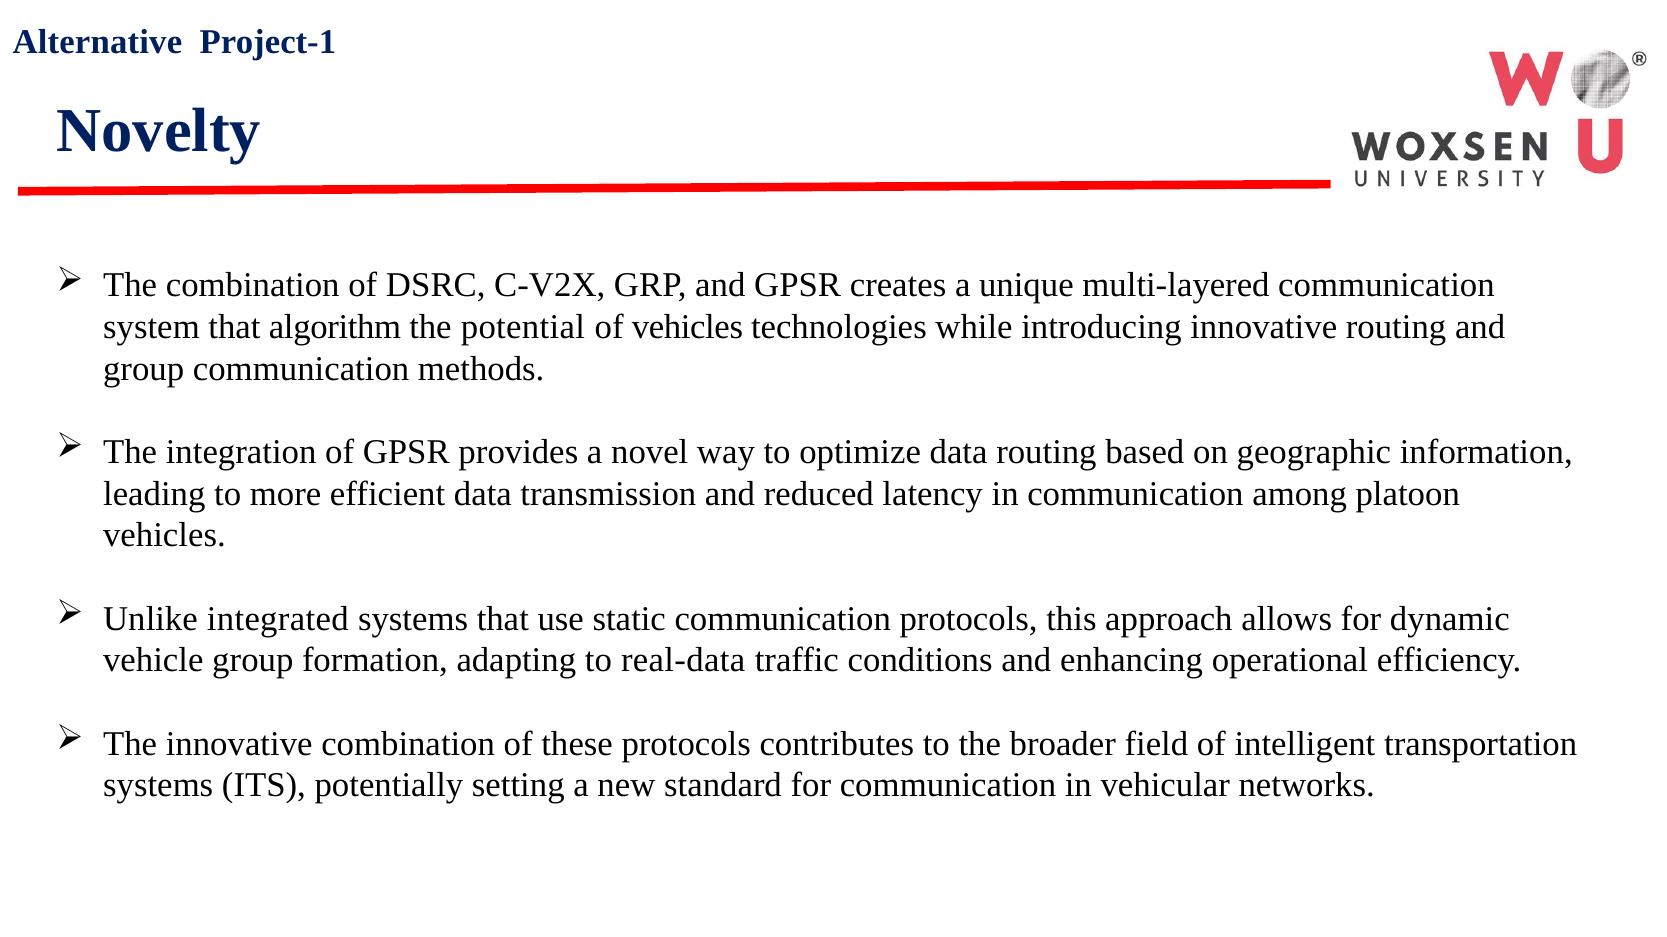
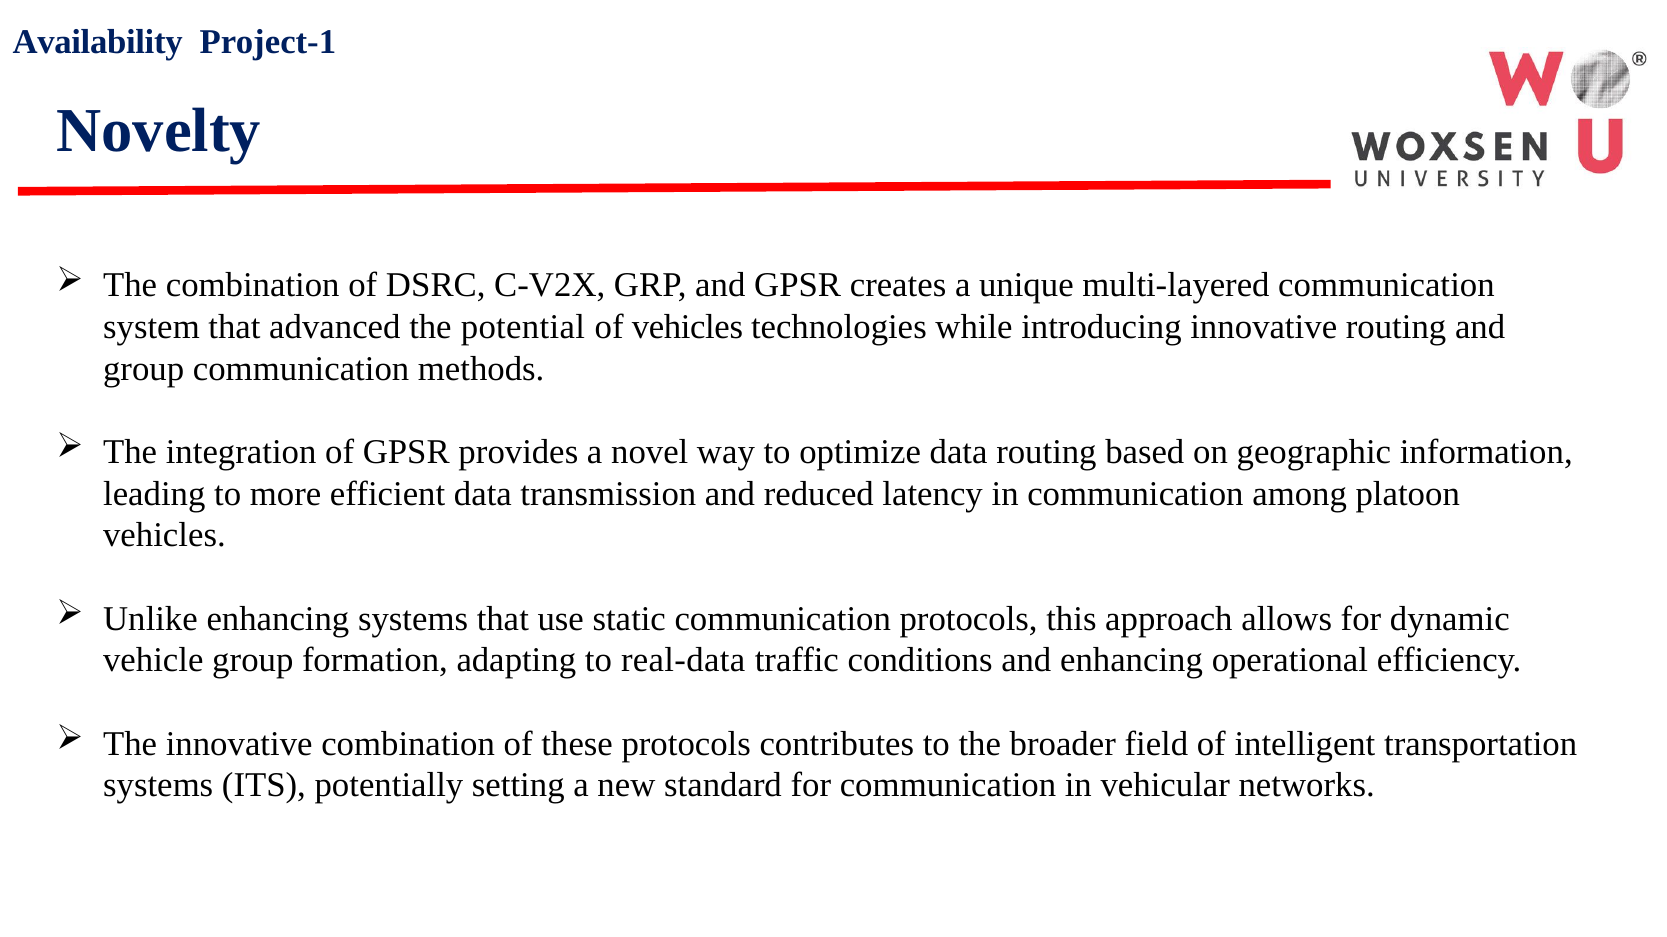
Alternative: Alternative -> Availability
algorithm: algorithm -> advanced
Unlike integrated: integrated -> enhancing
